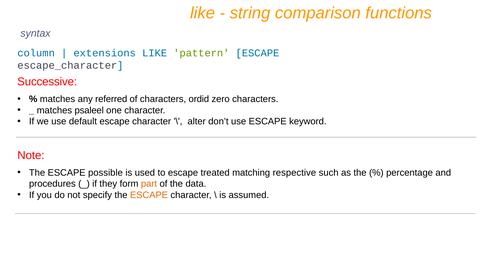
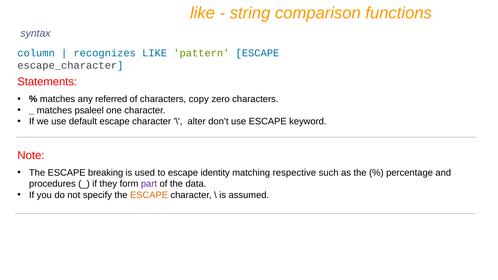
extensions: extensions -> recognizes
Successive: Successive -> Statements
ordid: ordid -> copy
possible: possible -> breaking
treated: treated -> identity
part colour: orange -> purple
